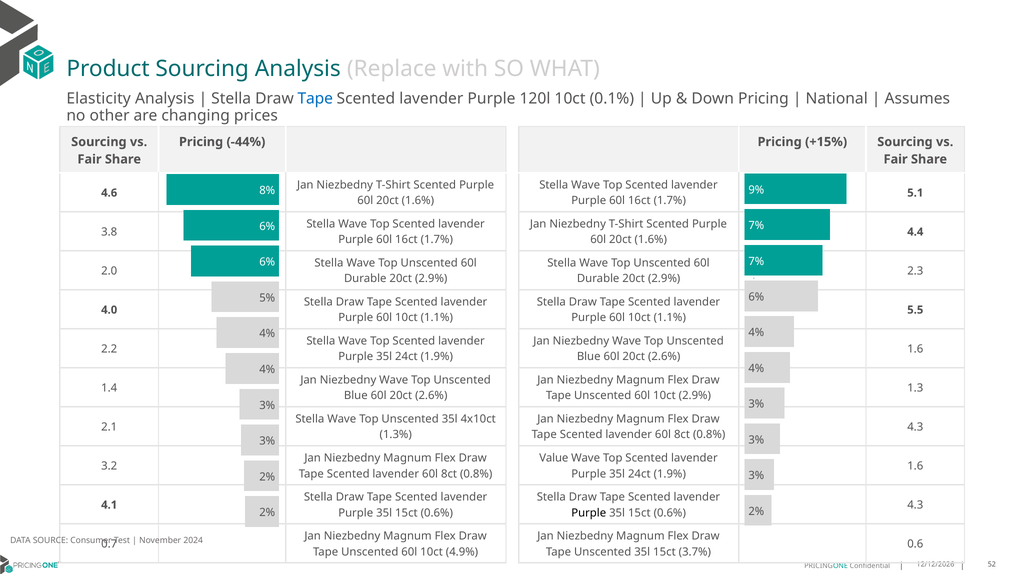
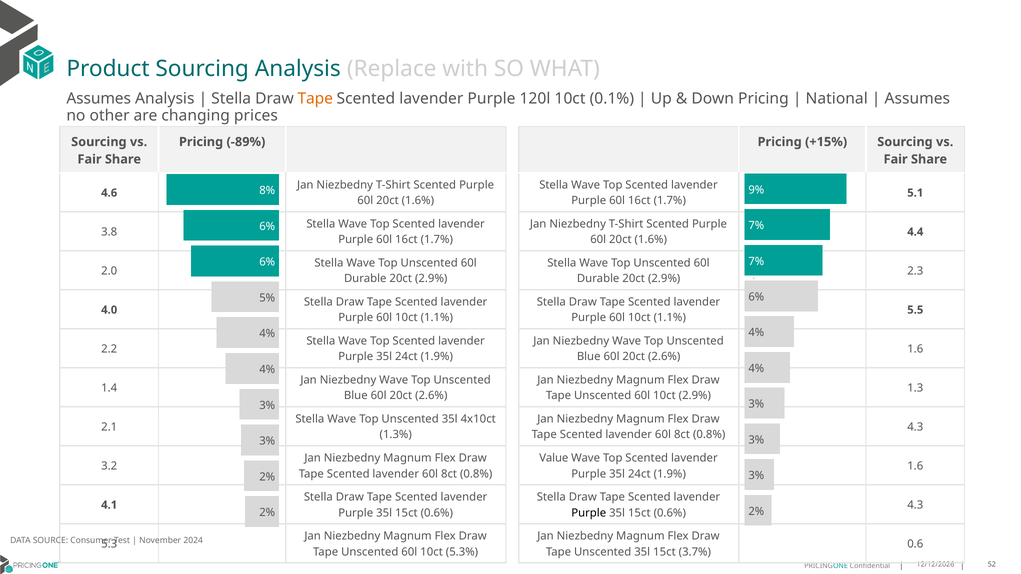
Elasticity at (99, 99): Elasticity -> Assumes
Tape at (315, 99) colour: blue -> orange
-44%: -44% -> -89%
0.7: 0.7 -> 5.3
4.9%: 4.9% -> 5.3%
